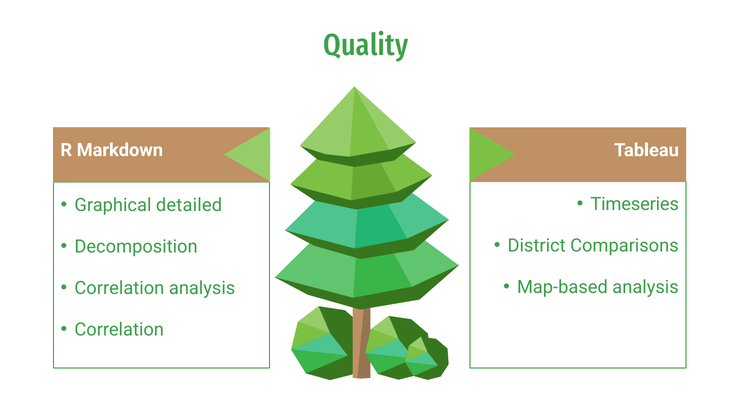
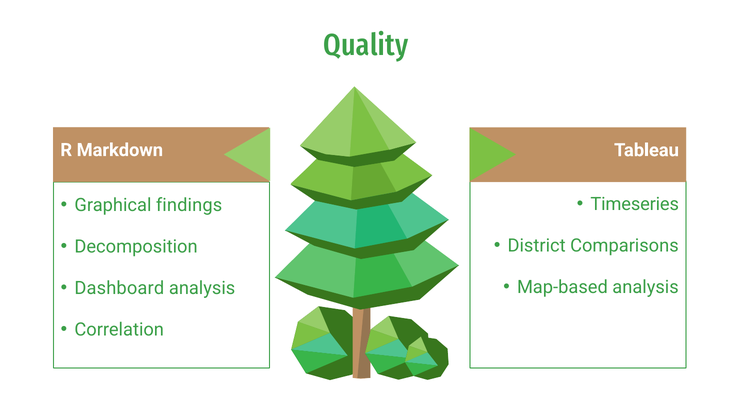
detailed: detailed -> findings
Correlation at (119, 288): Correlation -> Dashboard
